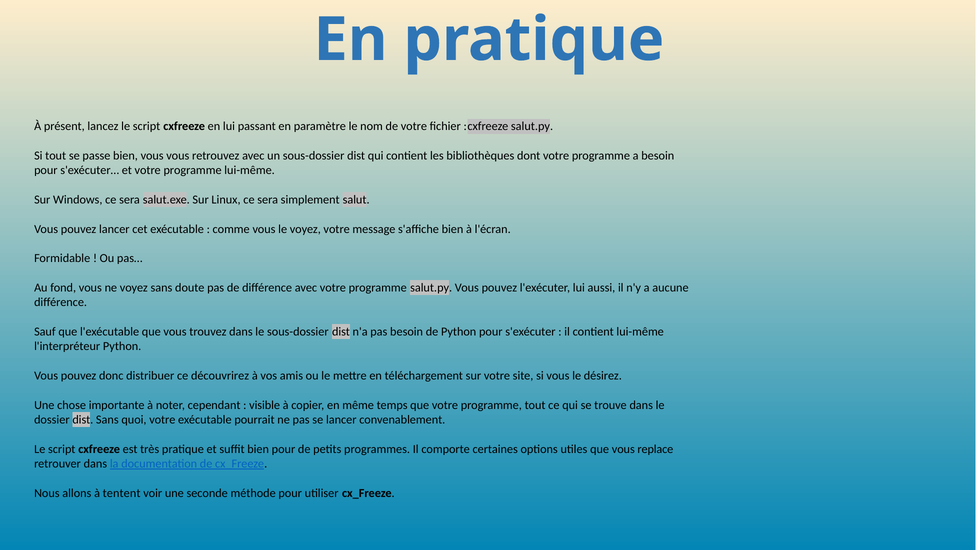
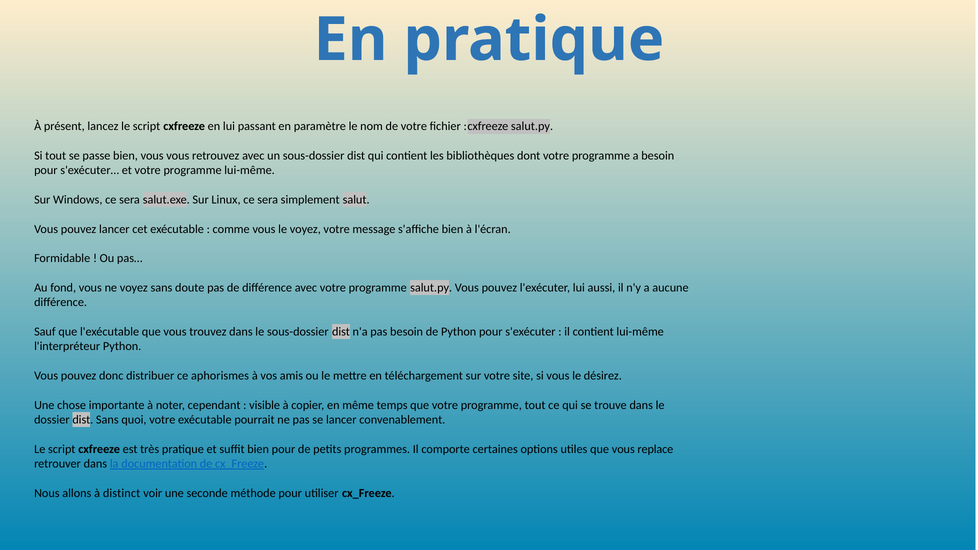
découvrirez: découvrirez -> aphorismes
tentent: tentent -> distinct
